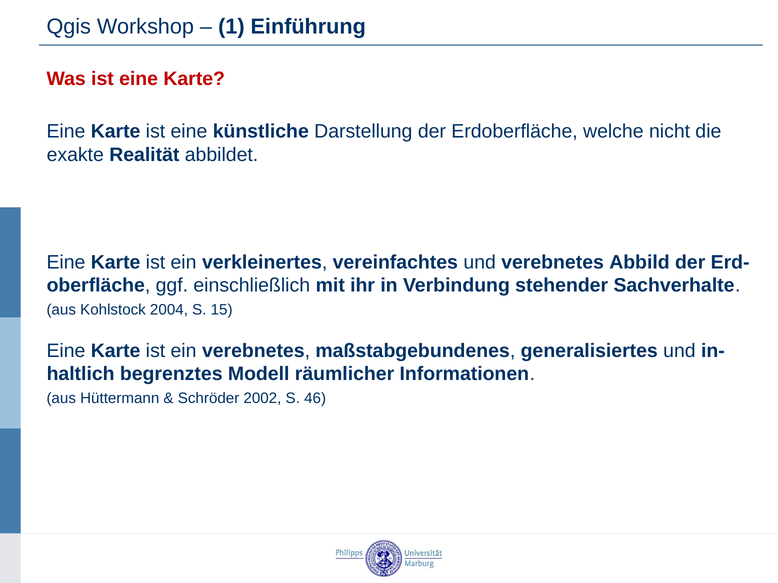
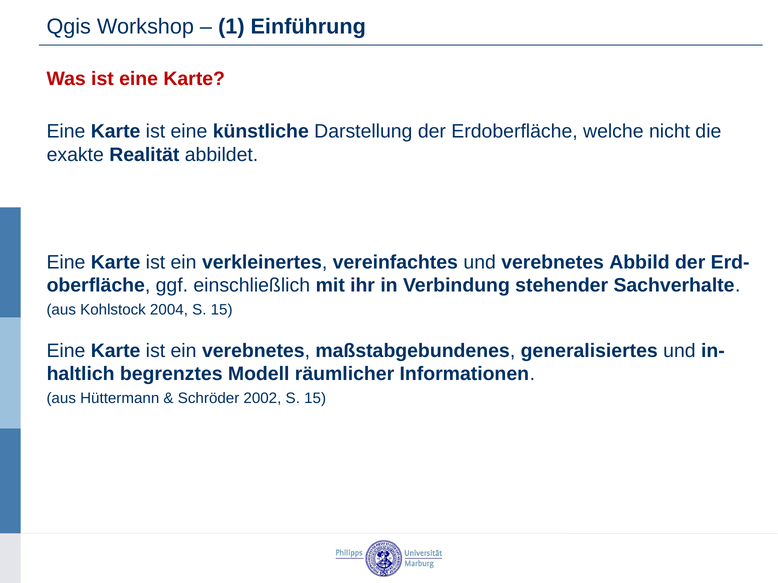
2002 S 46: 46 -> 15
